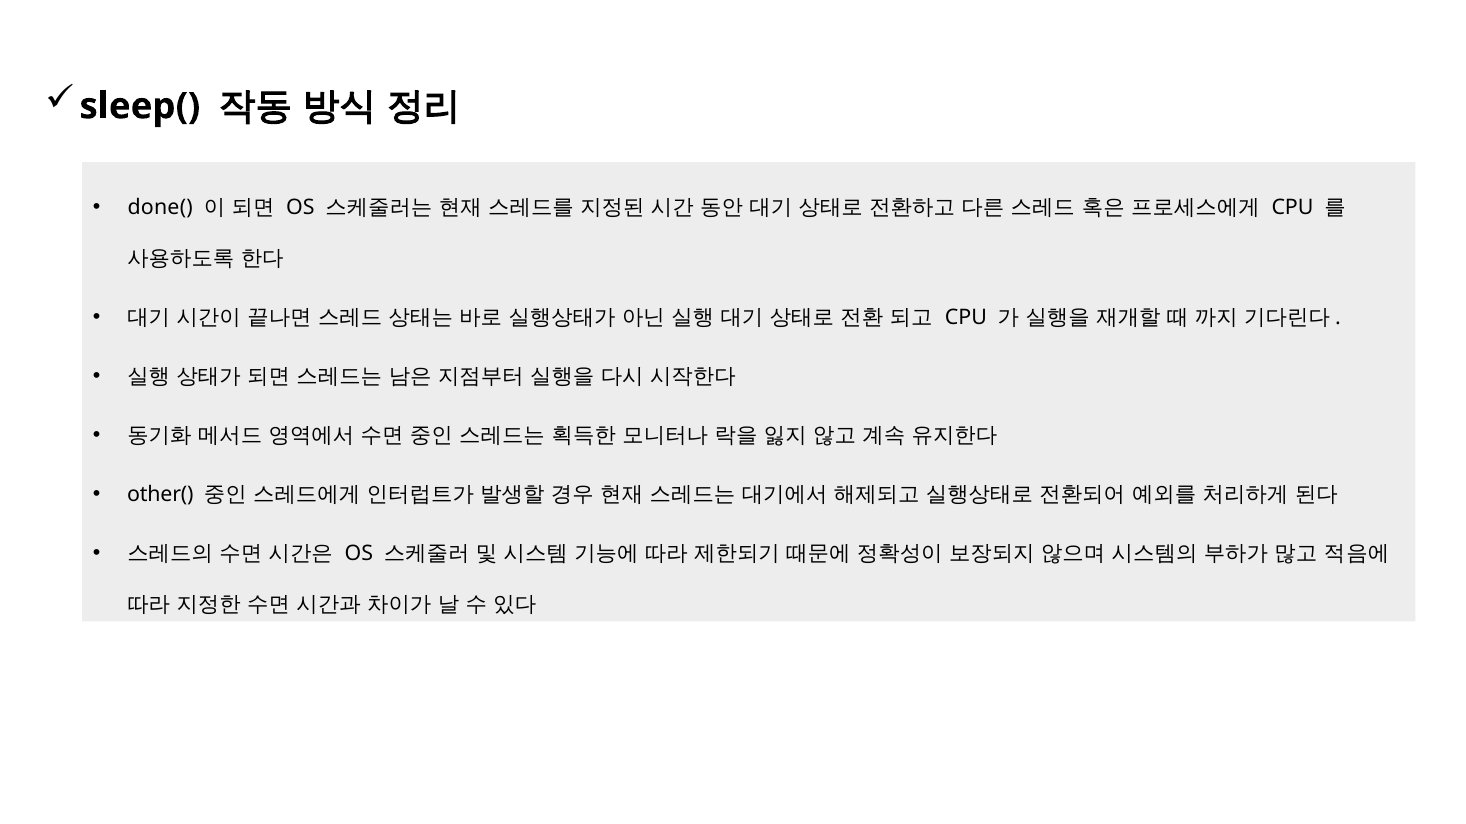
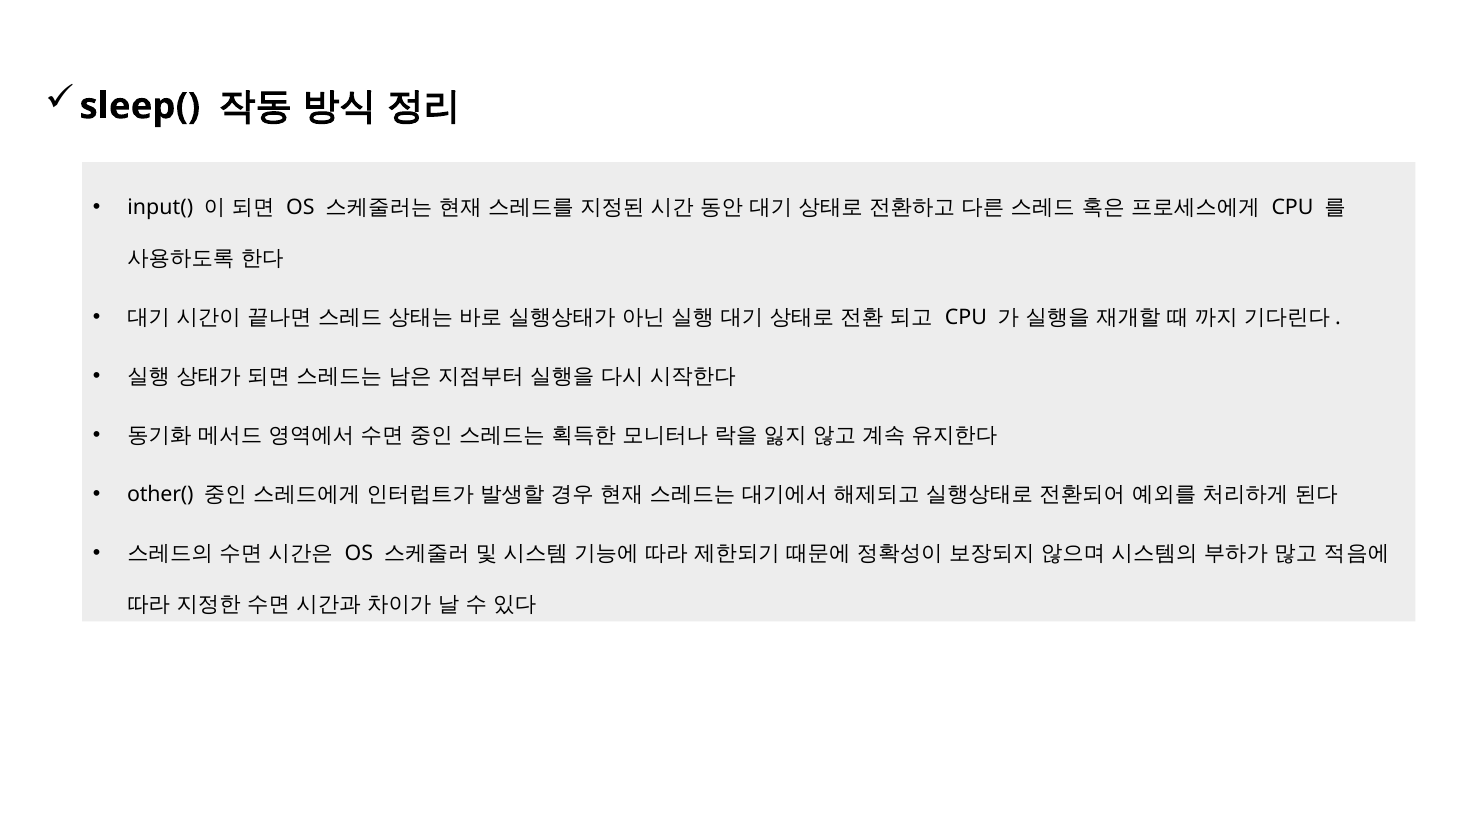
done(: done( -> input(
